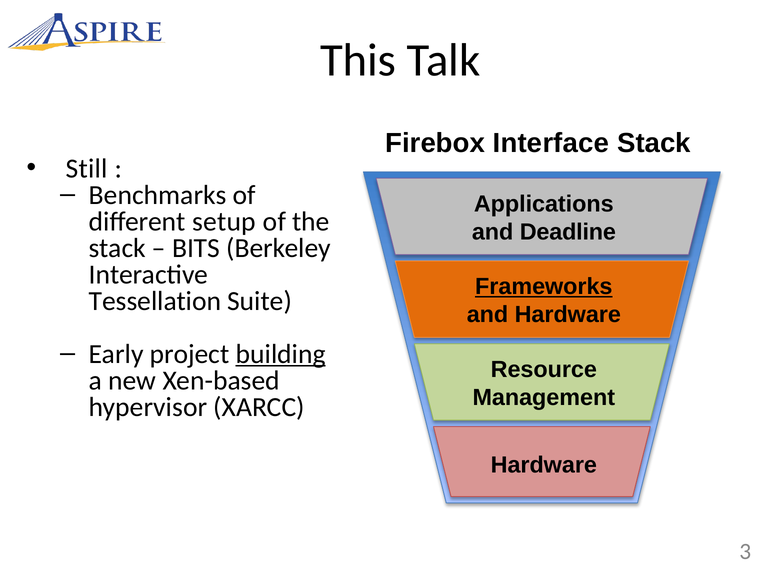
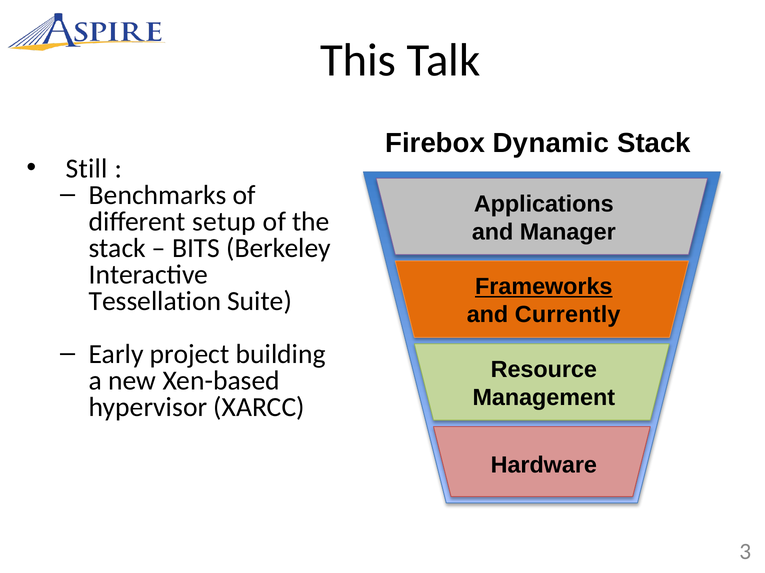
Interface: Interface -> Dynamic
Deadline: Deadline -> Manager
and Hardware: Hardware -> Currently
building underline: present -> none
